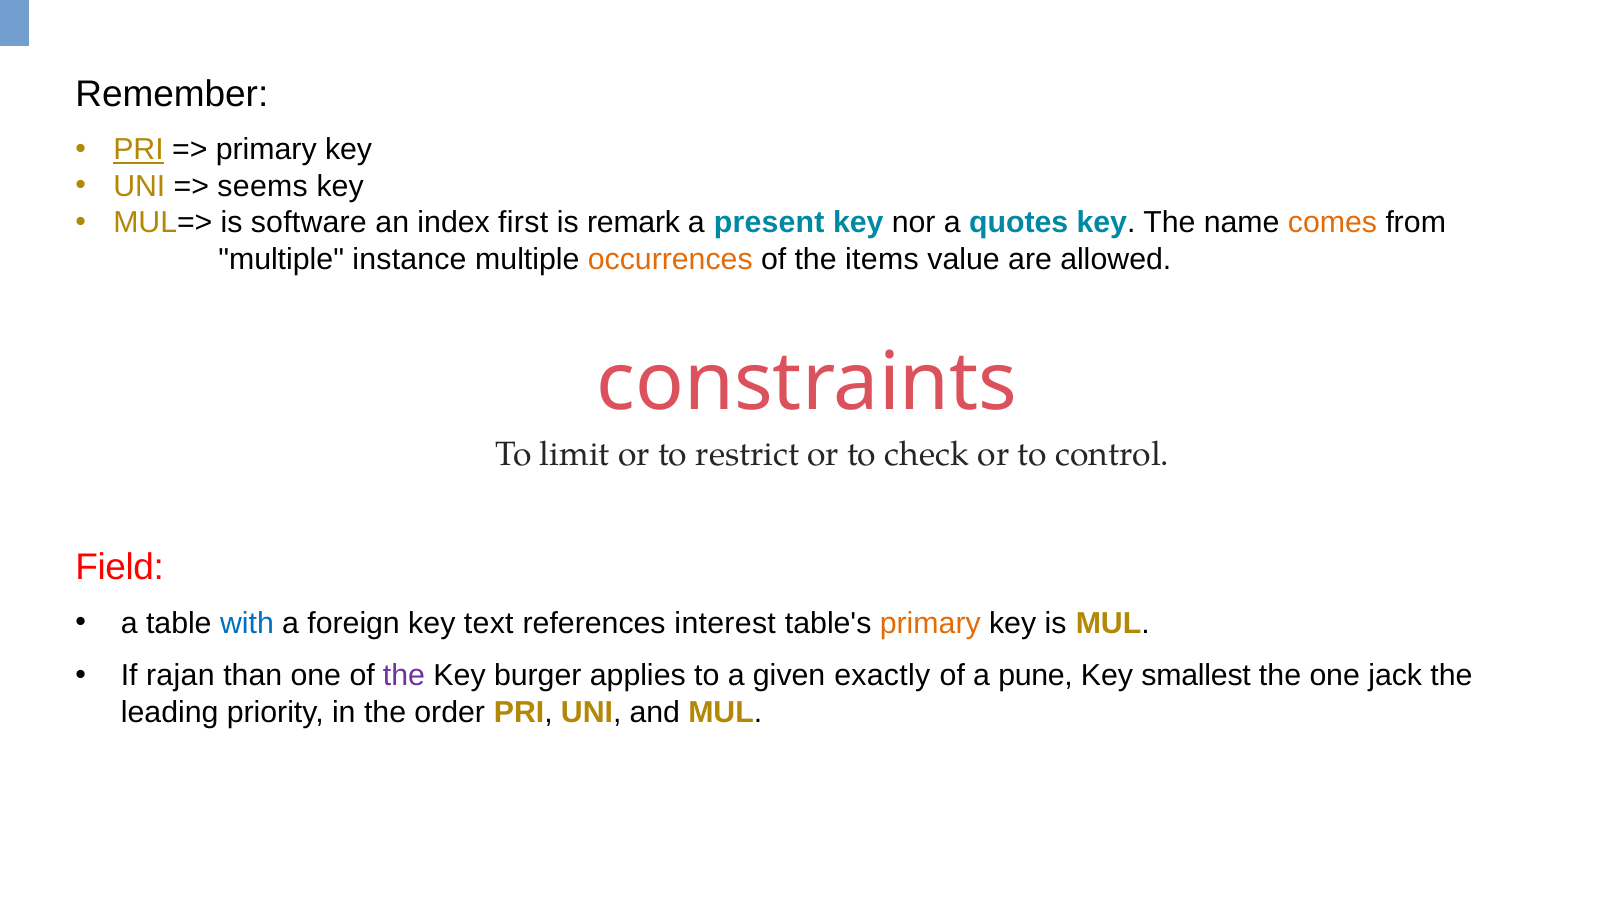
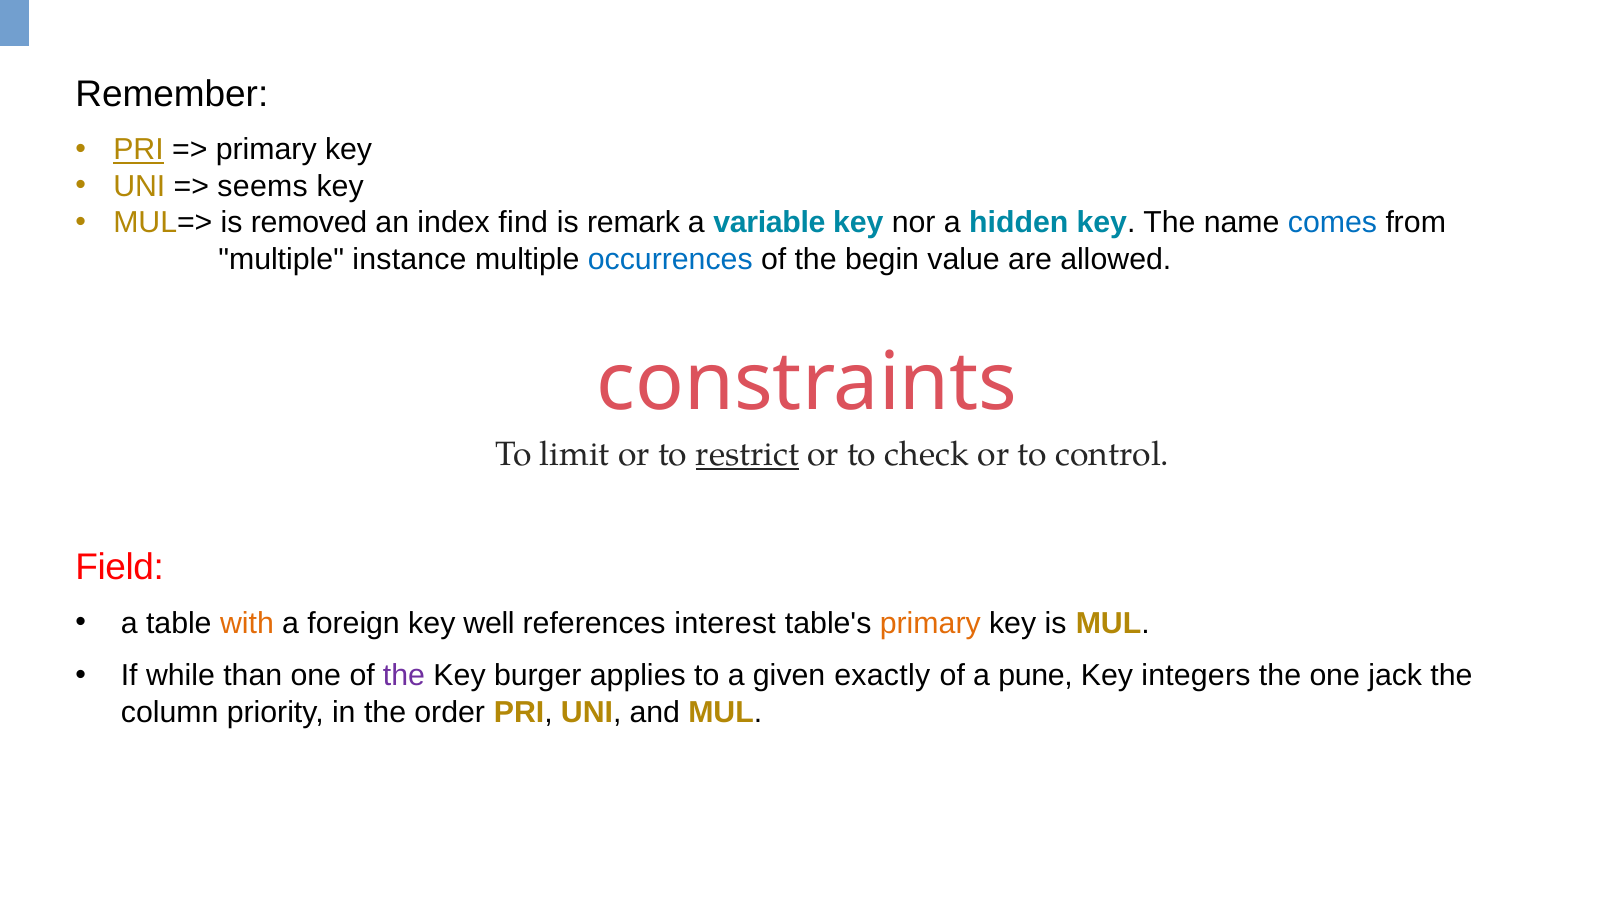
software: software -> removed
first: first -> find
present: present -> variable
quotes: quotes -> hidden
comes colour: orange -> blue
occurrences colour: orange -> blue
items: items -> begin
restrict underline: none -> present
with colour: blue -> orange
text: text -> well
rajan: rajan -> while
smallest: smallest -> integers
leading: leading -> column
